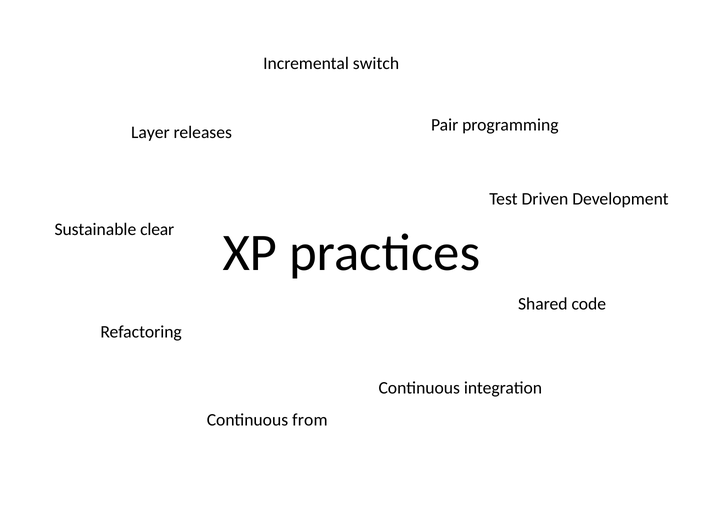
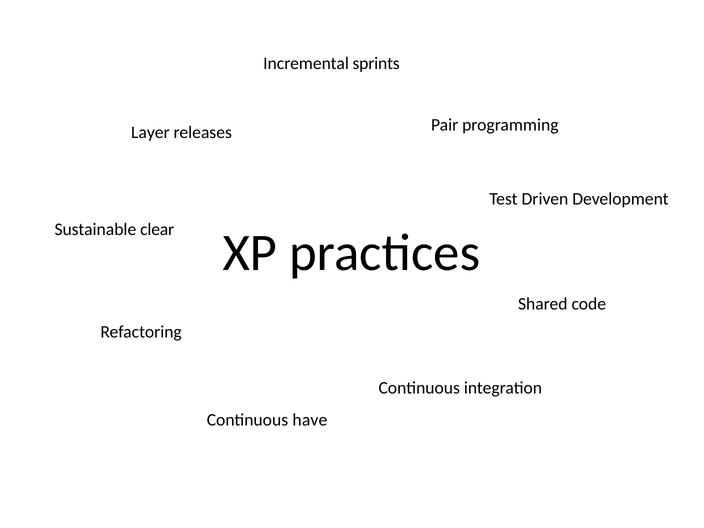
switch: switch -> sprints
from: from -> have
